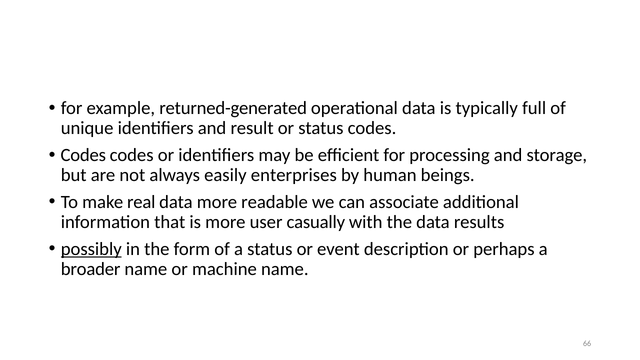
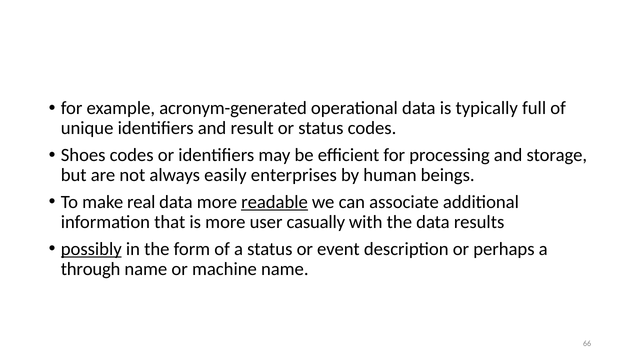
returned-generated: returned-generated -> acronym-generated
Codes at (83, 155): Codes -> Shoes
readable underline: none -> present
broader: broader -> through
